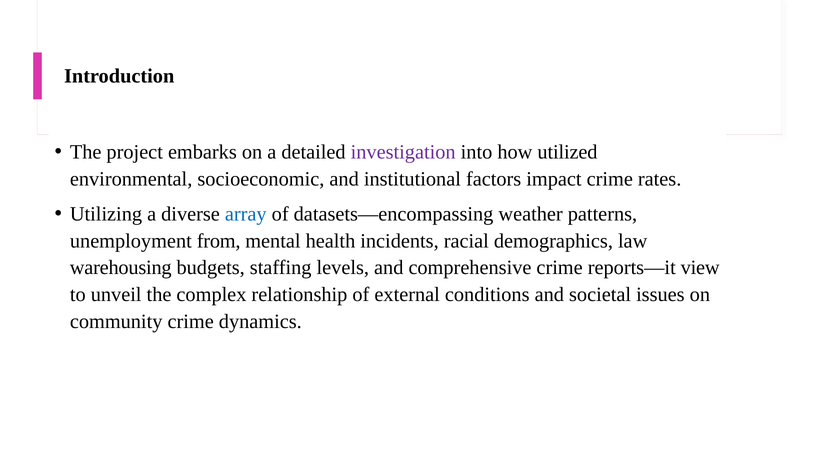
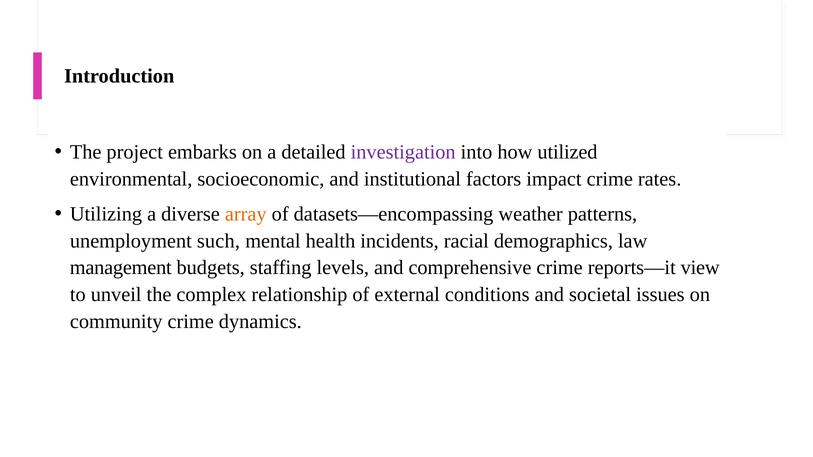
array colour: blue -> orange
from: from -> such
warehousing: warehousing -> management
